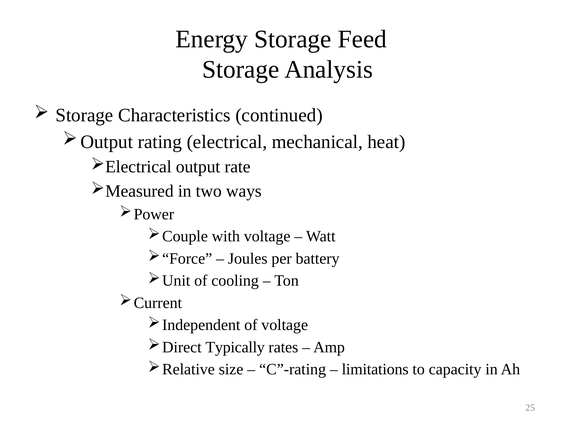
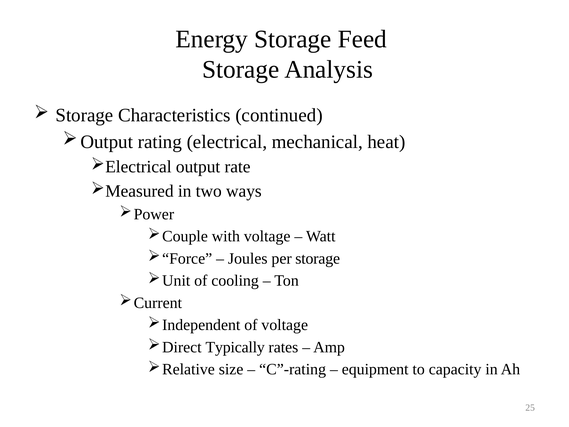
per battery: battery -> storage
limitations: limitations -> equipment
